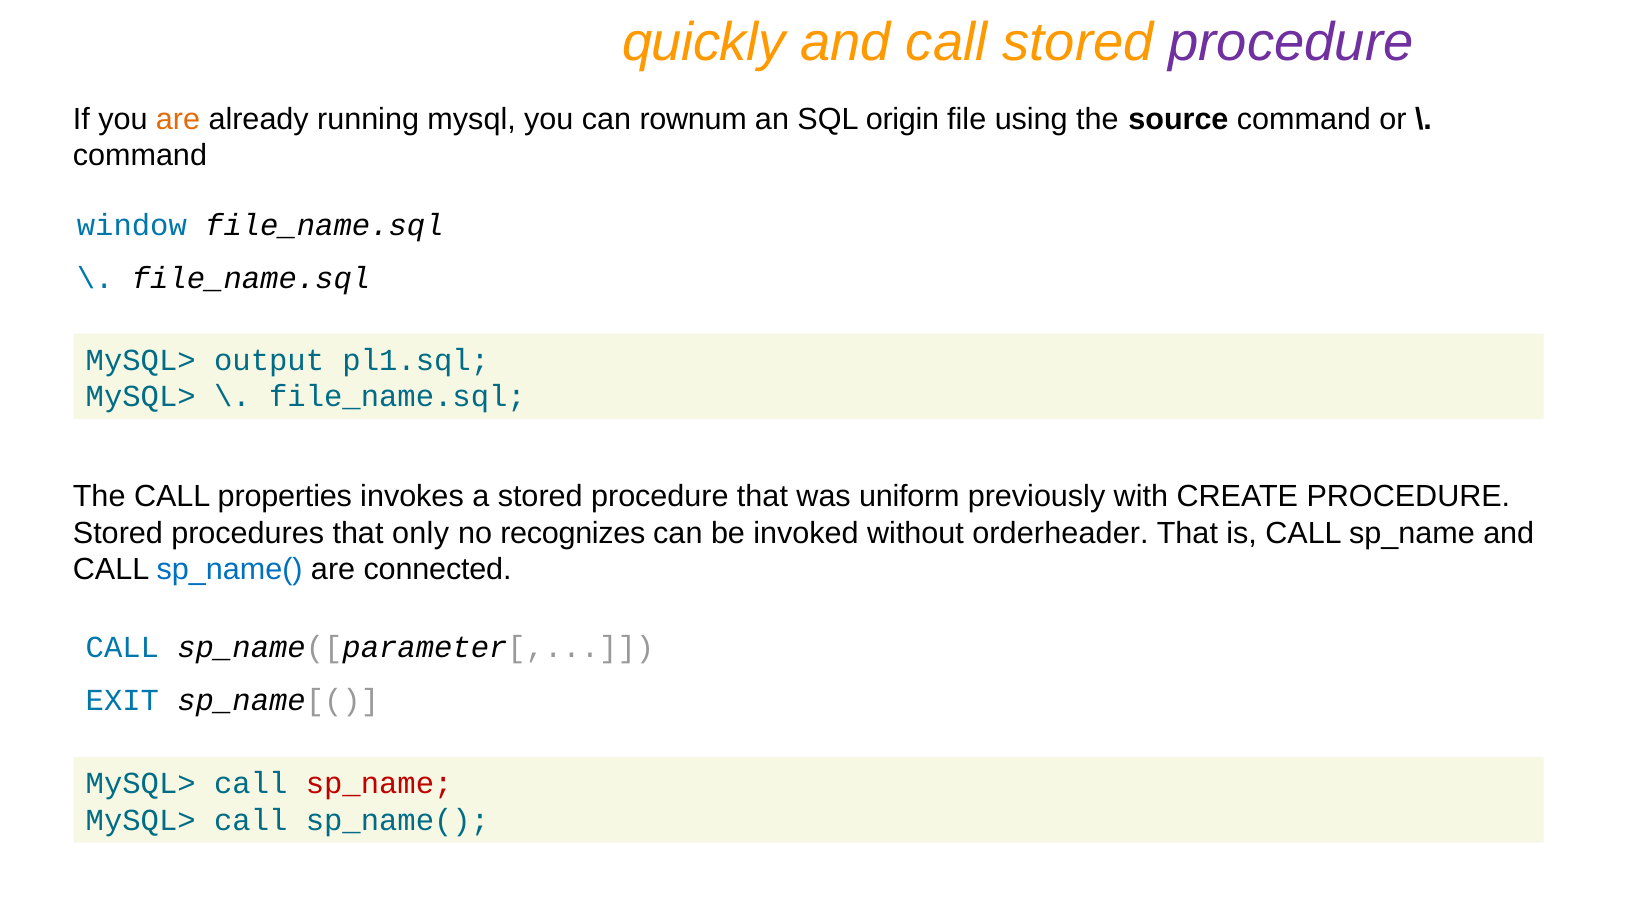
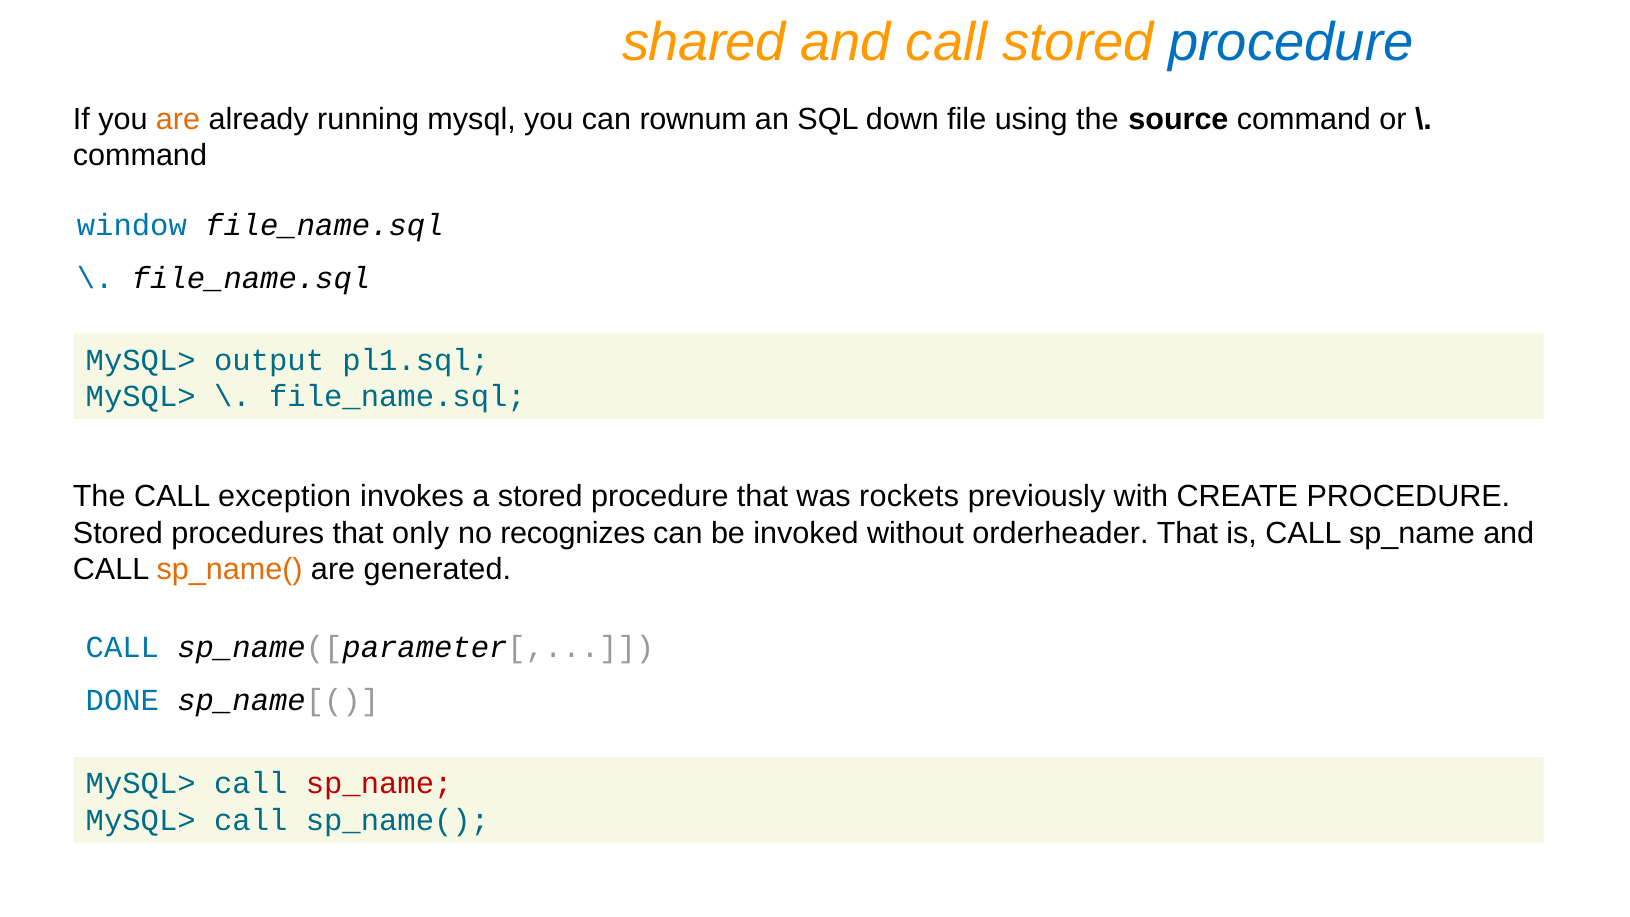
quickly: quickly -> shared
procedure at (1291, 42) colour: purple -> blue
origin: origin -> down
properties: properties -> exception
uniform: uniform -> rockets
sp_name( at (230, 570) colour: blue -> orange
connected: connected -> generated
EXIT: EXIT -> DONE
